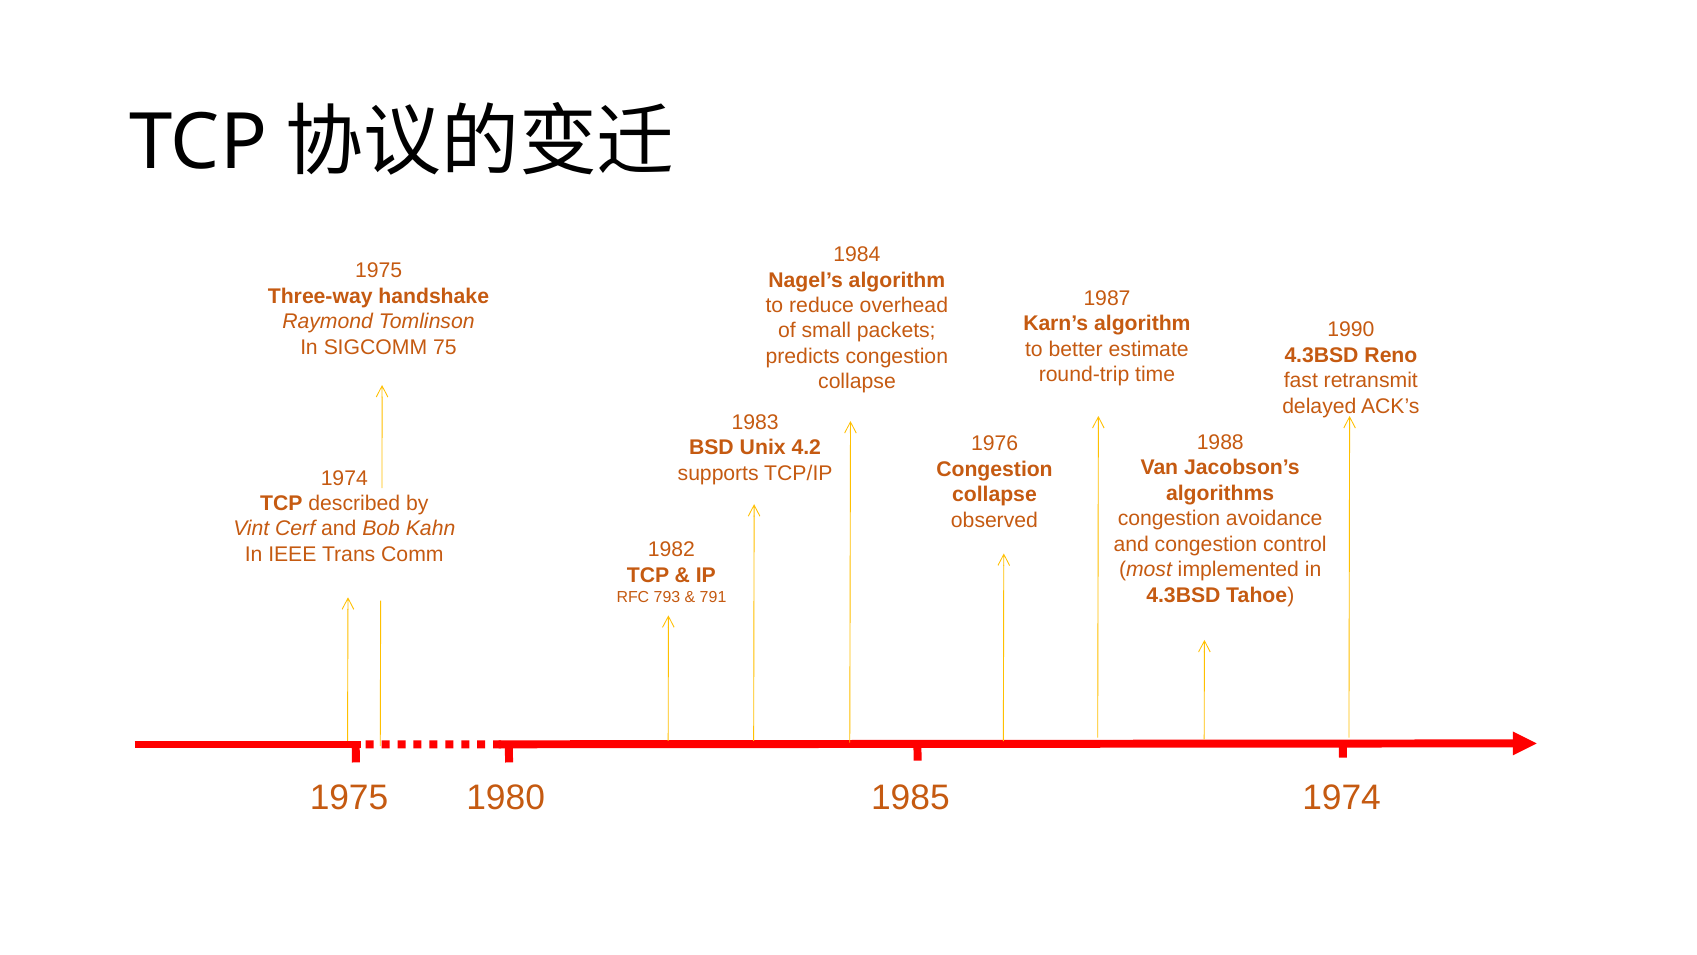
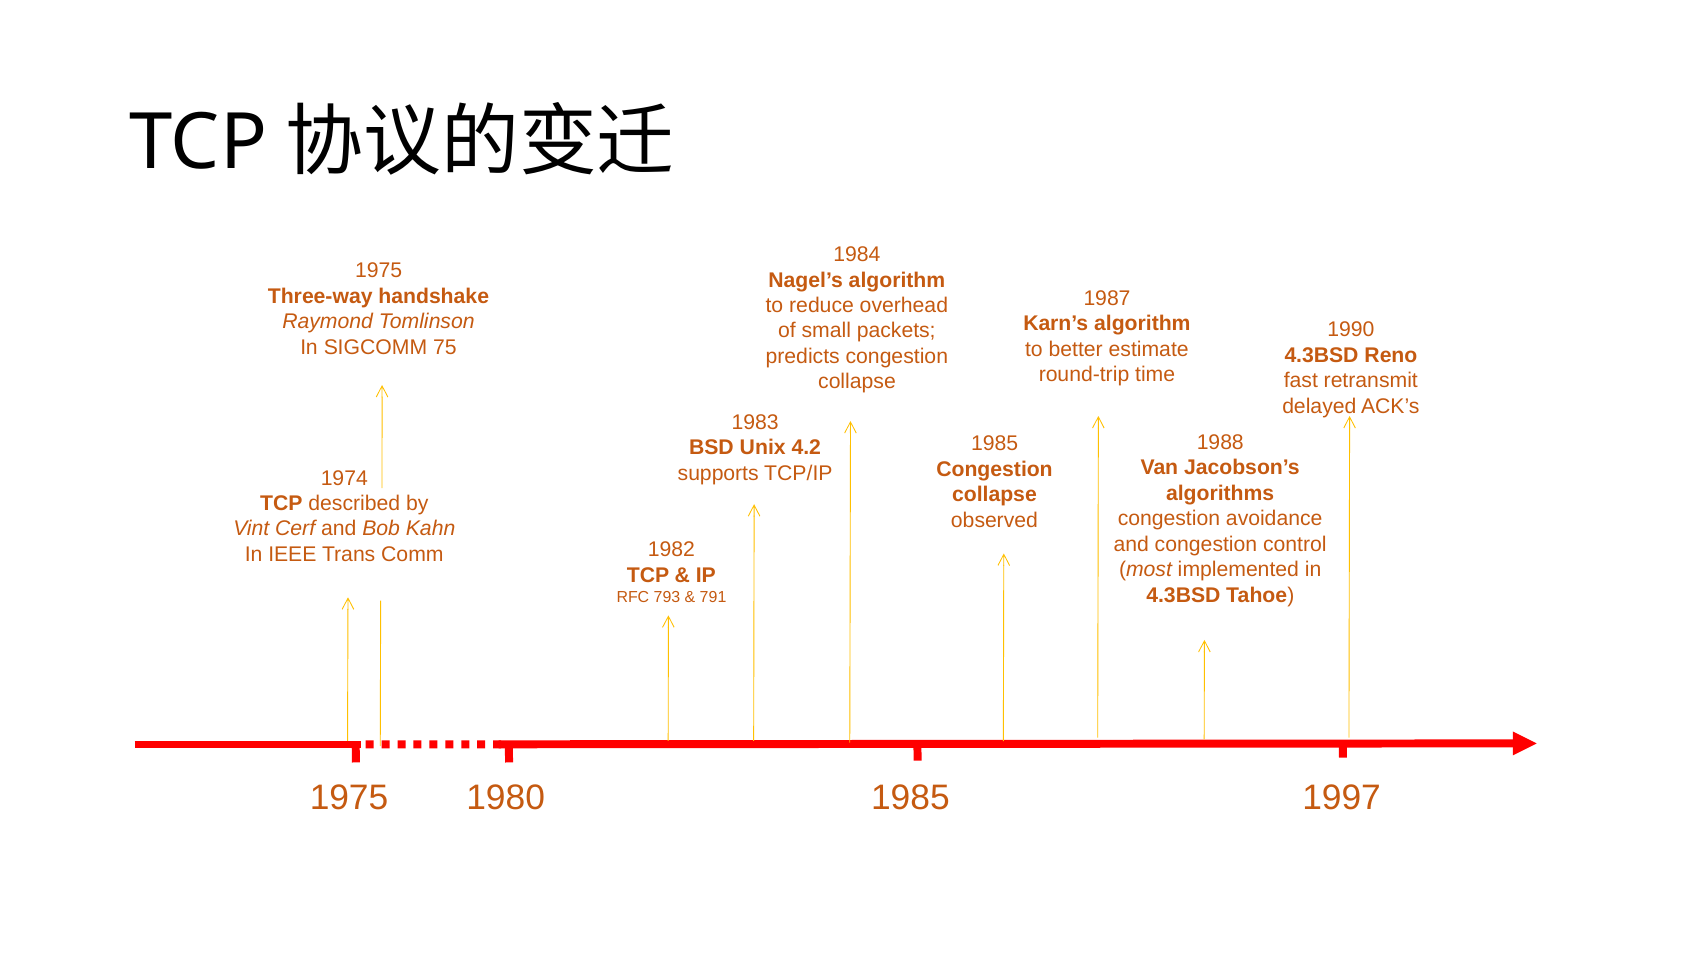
1976 at (995, 444): 1976 -> 1985
1985 1974: 1974 -> 1997
